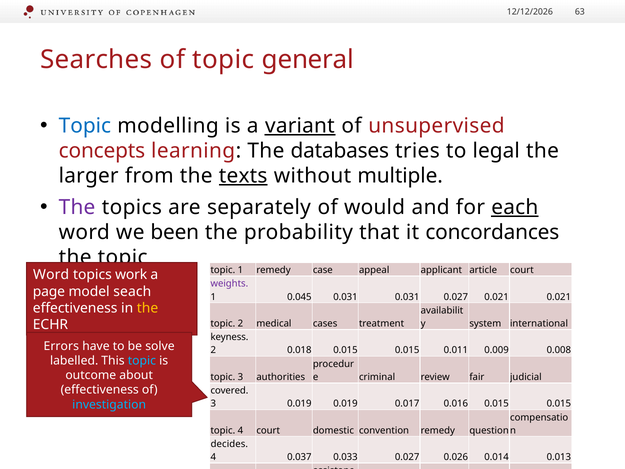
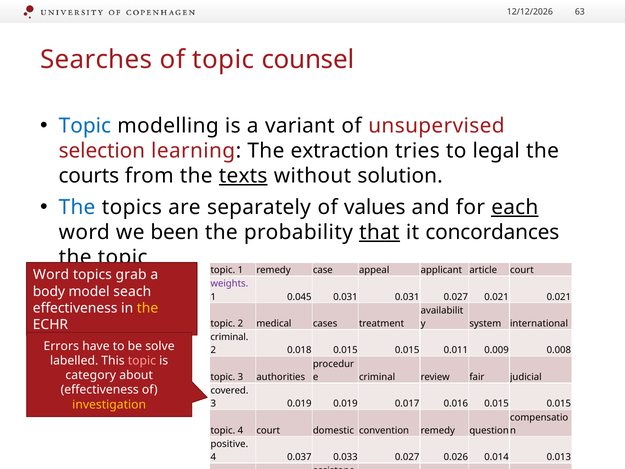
topic general: general -> counsel
variant underline: present -> none
concepts: concepts -> selection
databases: databases -> extraction
larger: larger -> courts
multiple: multiple -> solution
The at (77, 207) colour: purple -> blue
would: would -> values
that underline: none -> present
work: work -> grab
page: page -> body
keyness at (229, 337): keyness -> criminal
topic at (142, 361) colour: light blue -> pink
outcome: outcome -> category
investigation colour: light blue -> yellow
decides: decides -> positive
